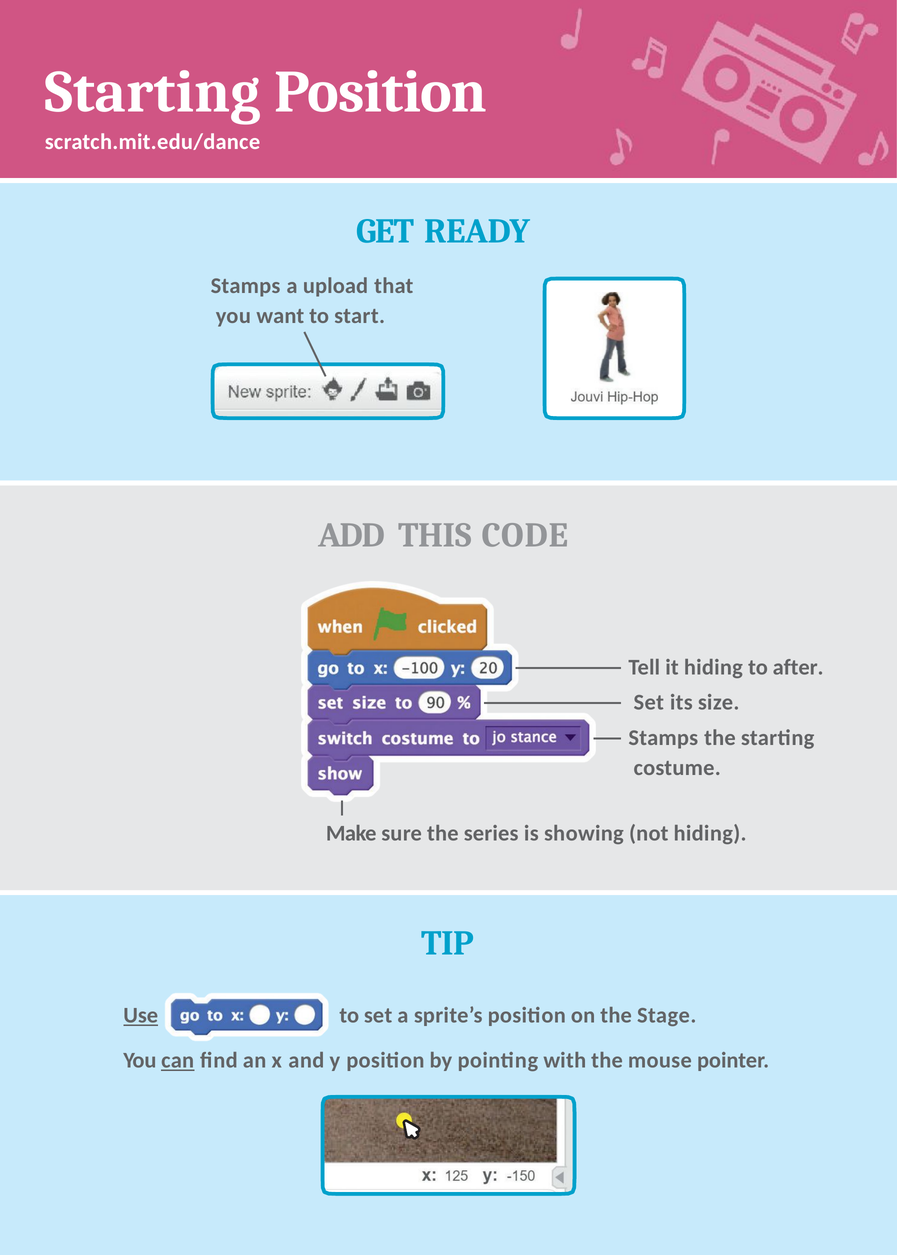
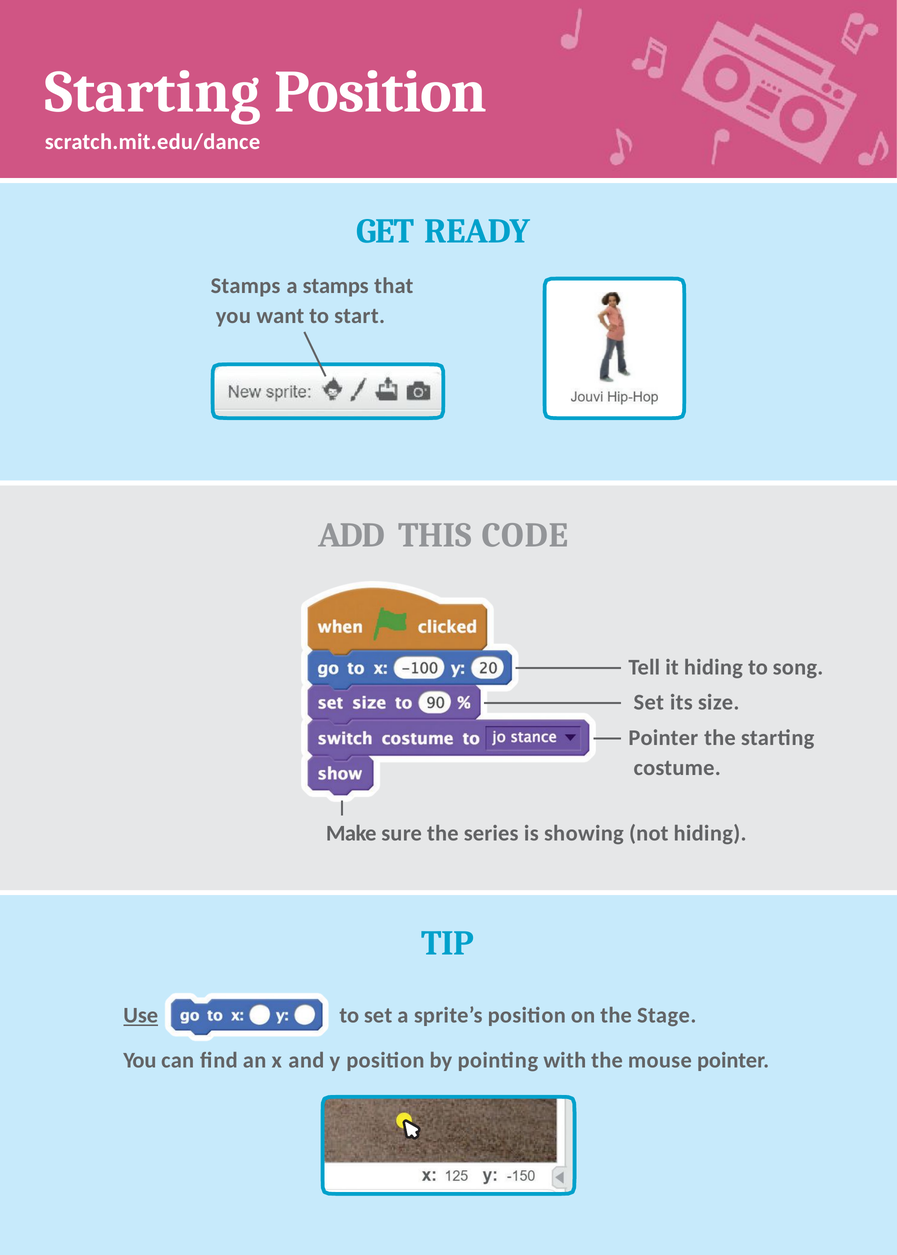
a upload: upload -> stamps
after: after -> song
Stamps at (663, 738): Stamps -> Pointer
can underline: present -> none
